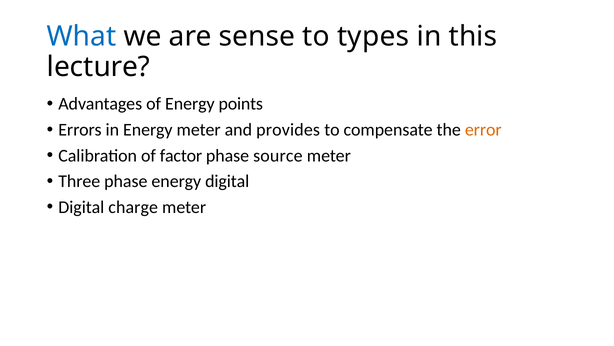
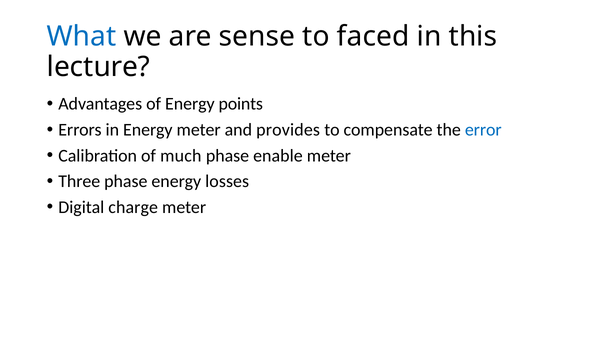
types: types -> faced
error colour: orange -> blue
factor: factor -> much
source: source -> enable
energy digital: digital -> losses
